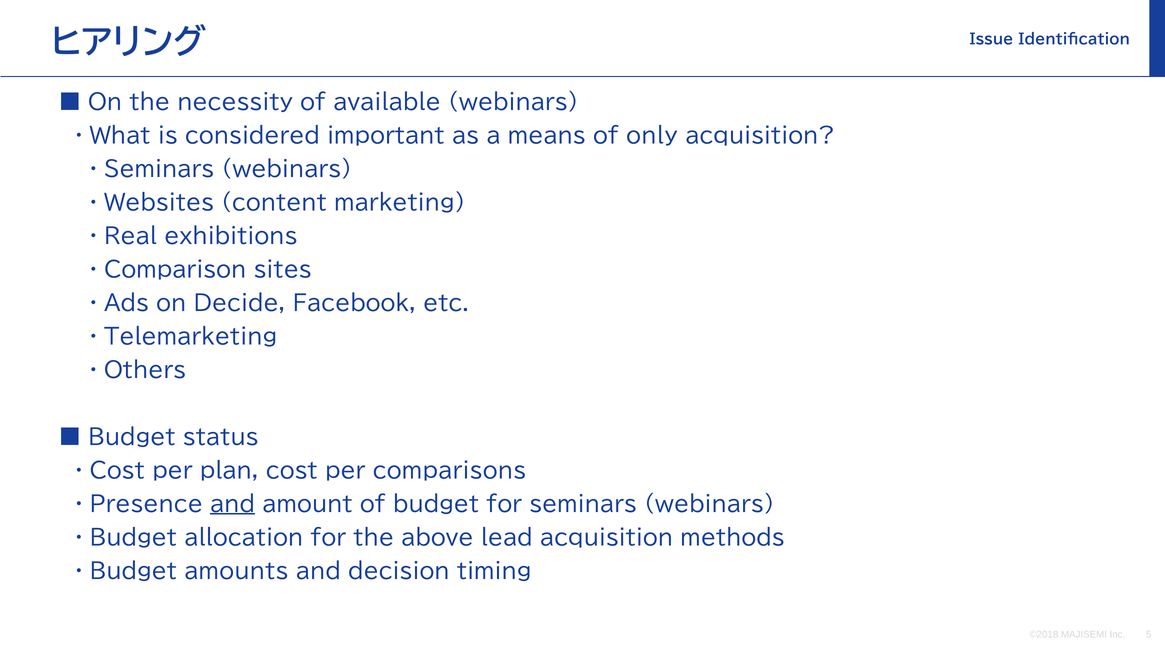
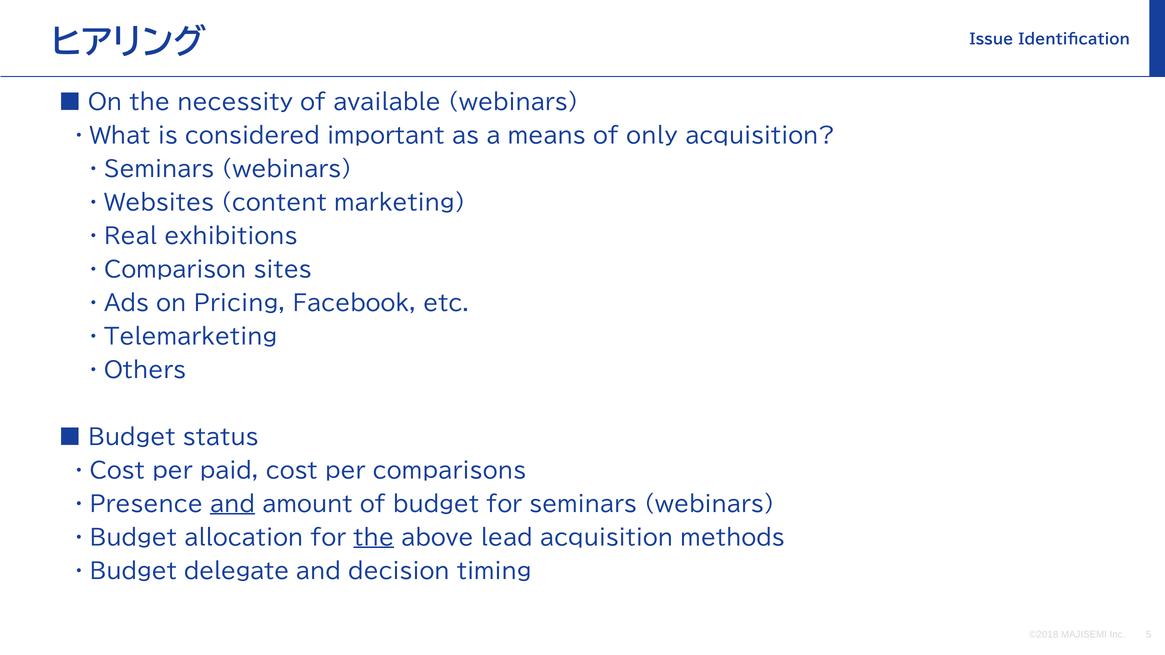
Decide: Decide -> Pricing
plan: plan -> paid
the at (374, 538) underline: none -> present
amounts: amounts -> delegate
